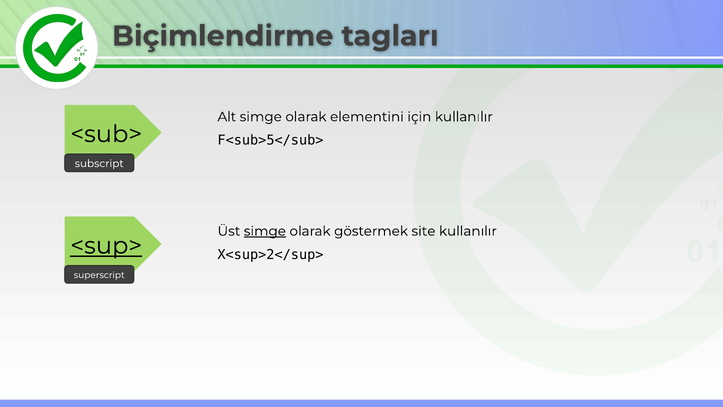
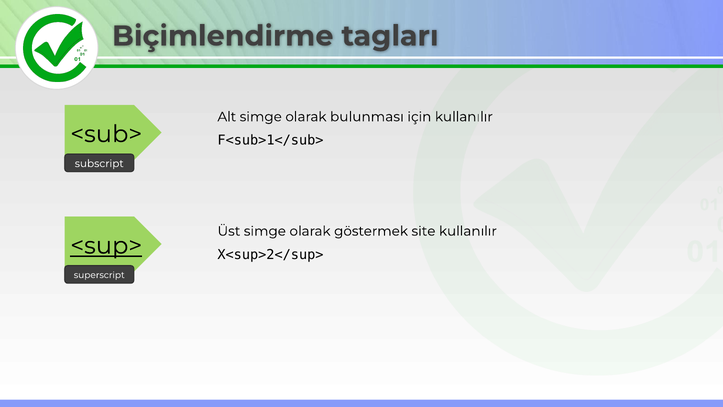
elementini: elementini -> bulunması
F<sub>5</sub>: F<sub>5</sub> -> F<sub>1</sub>
simge at (265, 231) underline: present -> none
